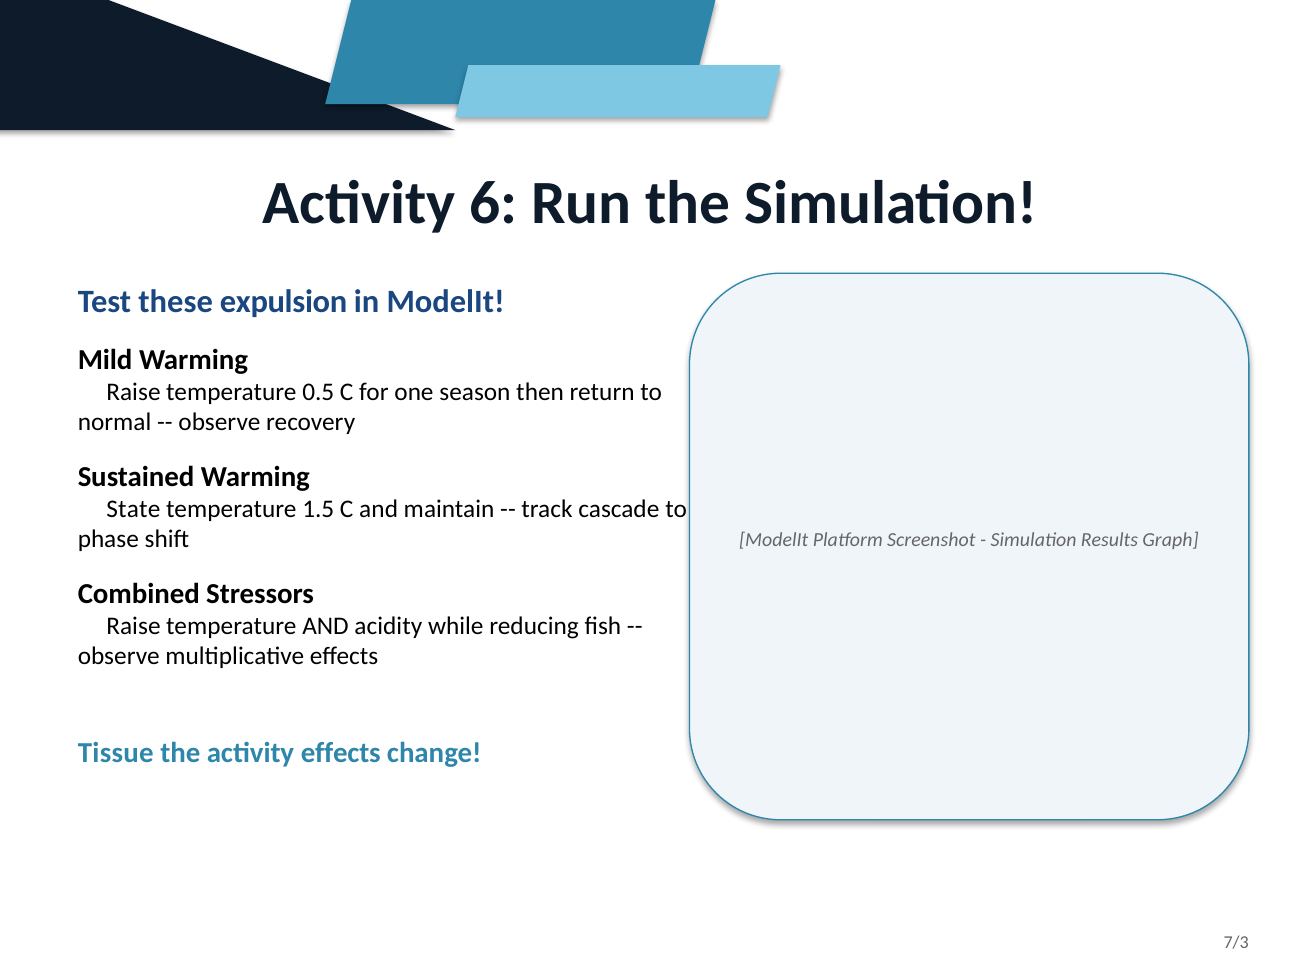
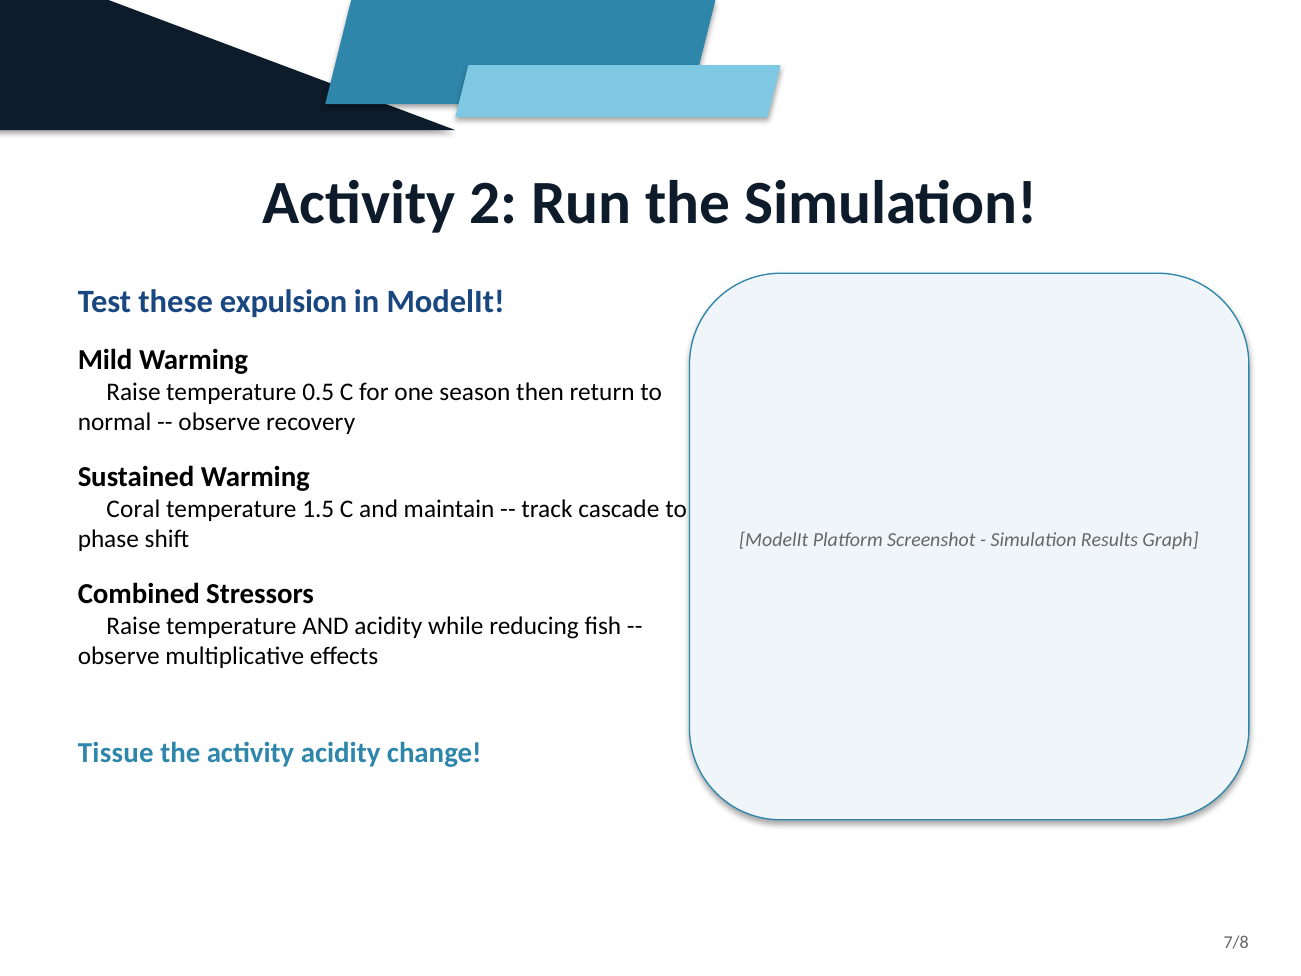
6: 6 -> 2
State: State -> Coral
activity effects: effects -> acidity
7/3: 7/3 -> 7/8
